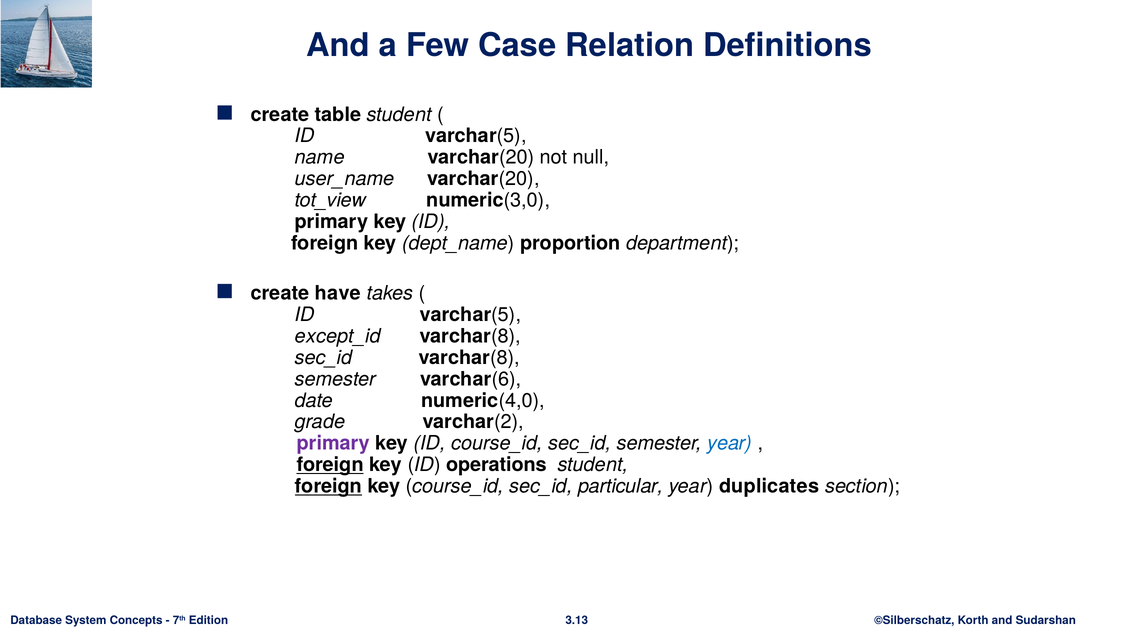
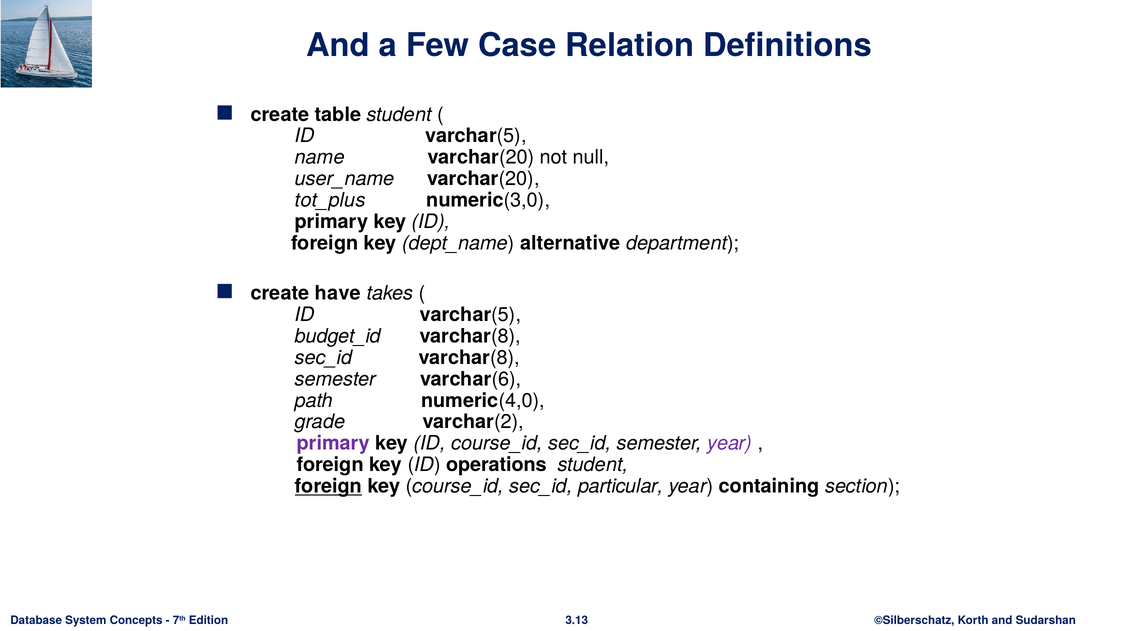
tot_view: tot_view -> tot_plus
proportion: proportion -> alternative
except_id: except_id -> budget_id
date: date -> path
year at (730, 443) colour: blue -> purple
foreign at (330, 465) underline: present -> none
duplicates: duplicates -> containing
